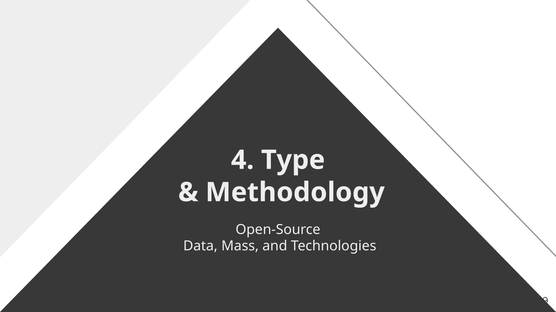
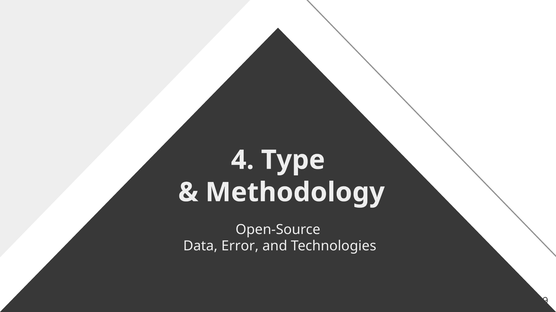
Mass: Mass -> Error
